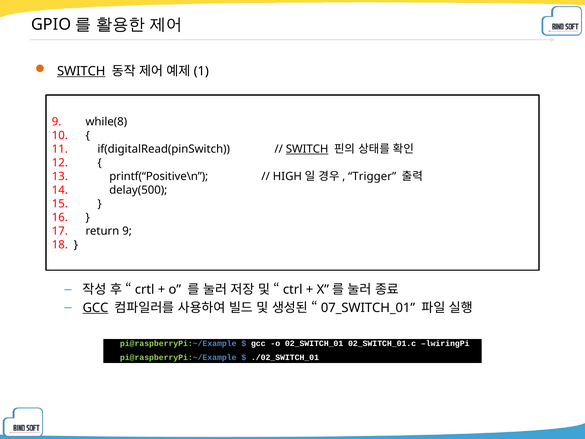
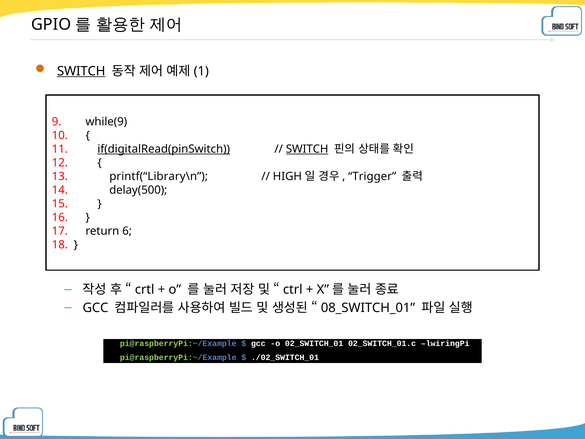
while(8: while(8 -> while(9
if(digitalRead(pinSwitch underline: none -> present
printf(“Positive\n: printf(“Positive\n -> printf(“Library\n
return 9: 9 -> 6
GCC at (95, 308) underline: present -> none
07_SWITCH_01: 07_SWITCH_01 -> 08_SWITCH_01
